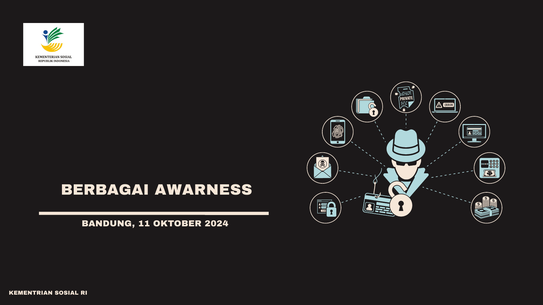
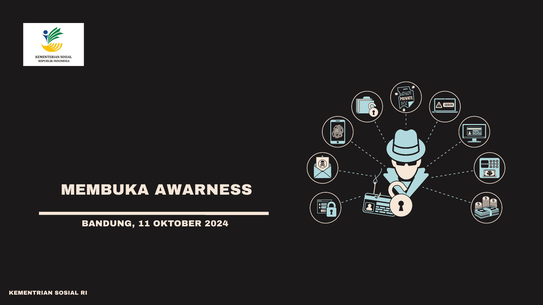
BERBAGAI: BERBAGAI -> MEMBUKA
